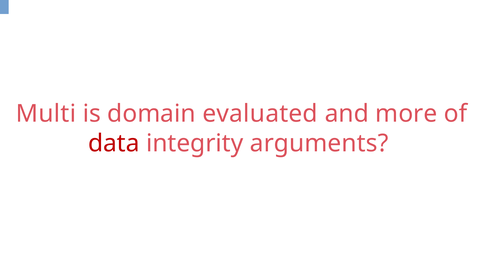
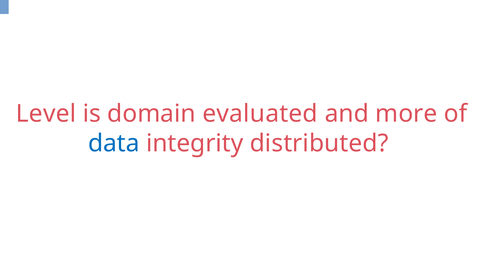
Multi: Multi -> Level
data colour: red -> blue
arguments: arguments -> distributed
